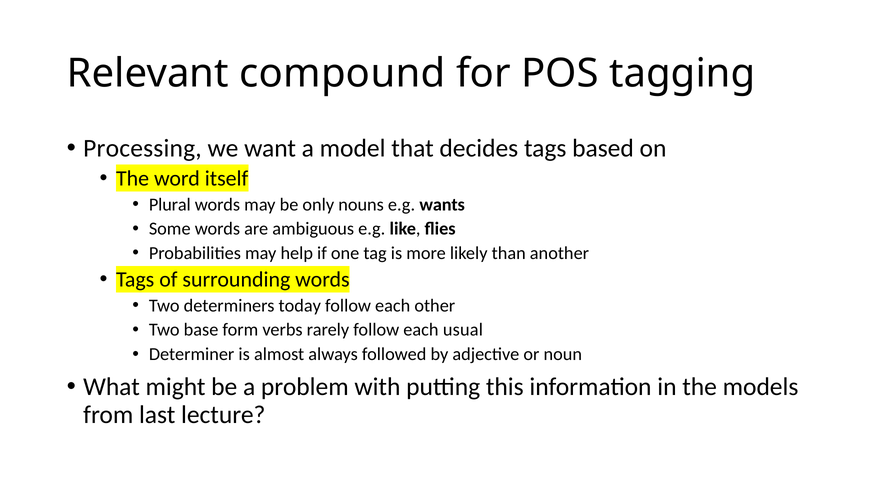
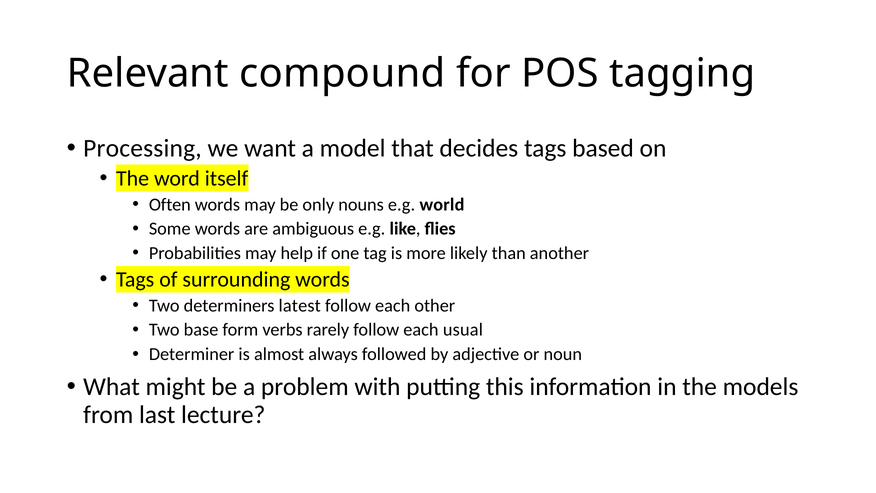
Plural: Plural -> Often
wants: wants -> world
today: today -> latest
